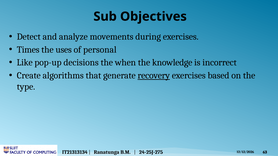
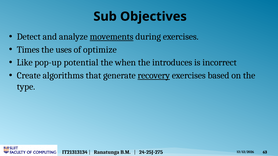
movements underline: none -> present
personal: personal -> optimize
decisions: decisions -> potential
knowledge: knowledge -> introduces
